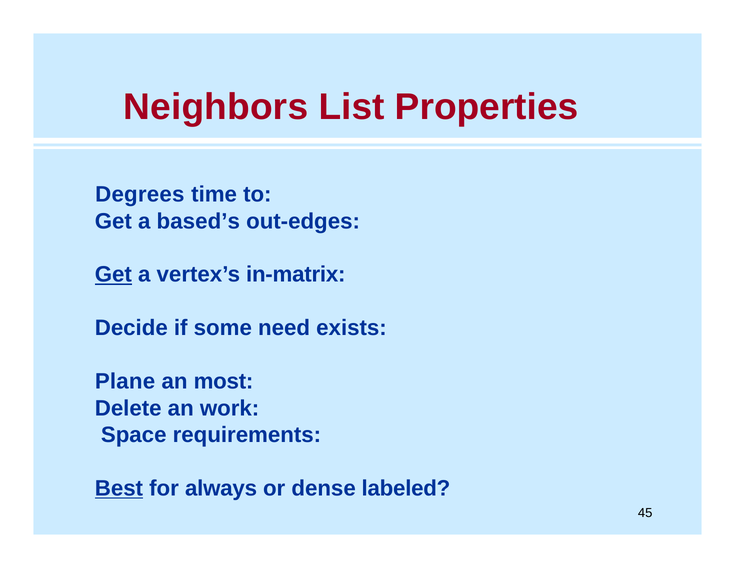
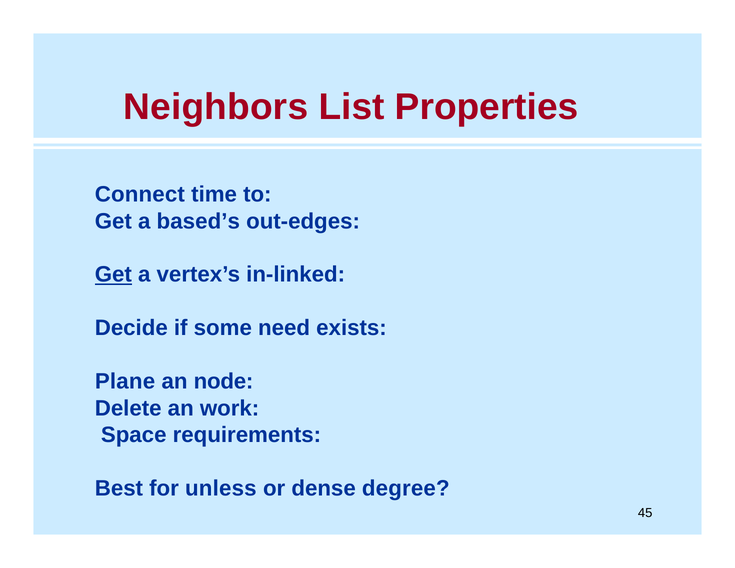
Degrees: Degrees -> Connect
in-matrix: in-matrix -> in-linked
most: most -> node
Best underline: present -> none
always: always -> unless
labeled: labeled -> degree
